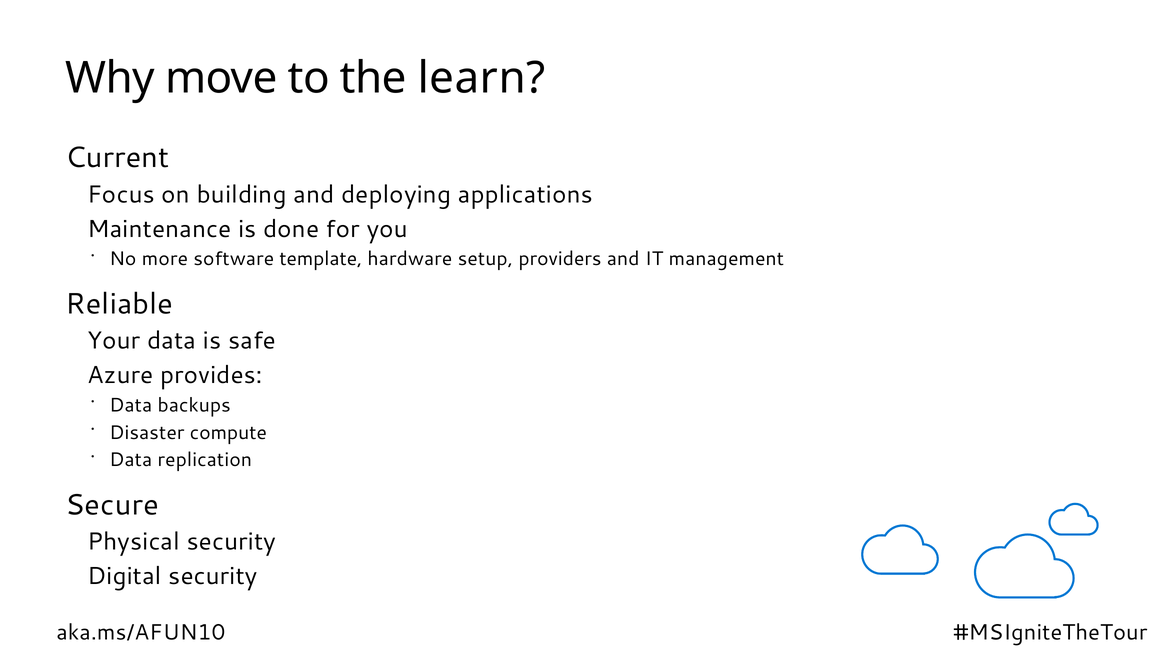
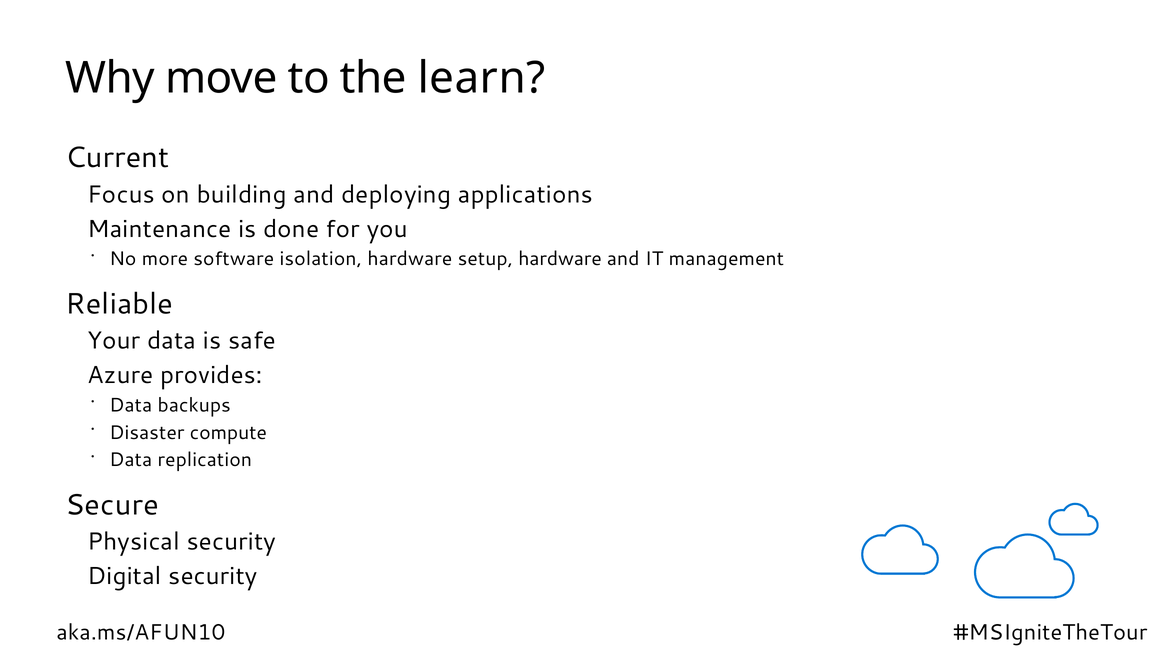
template: template -> isolation
setup providers: providers -> hardware
